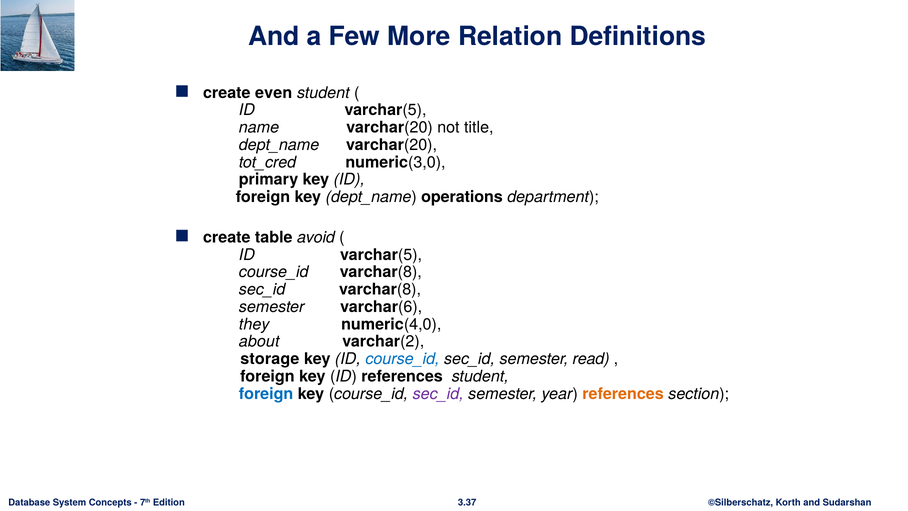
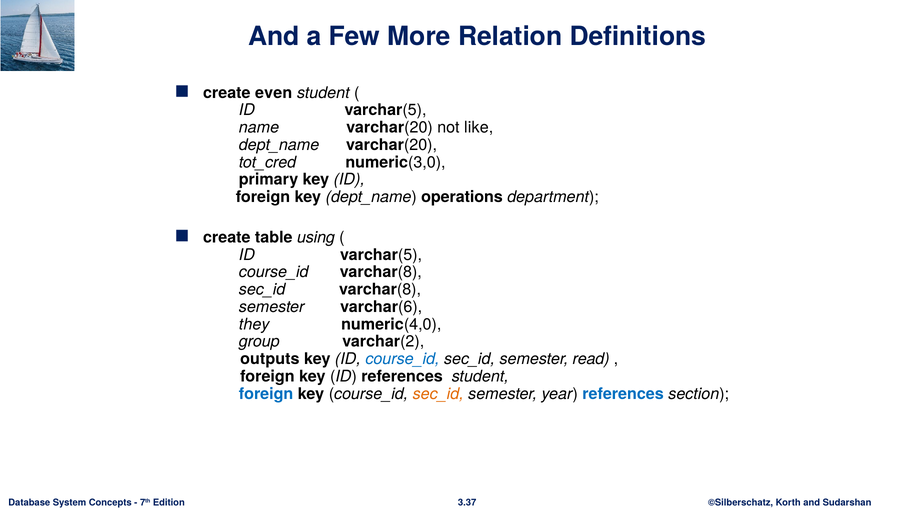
title: title -> like
avoid: avoid -> using
about: about -> group
storage: storage -> outputs
sec_id at (438, 394) colour: purple -> orange
references at (623, 394) colour: orange -> blue
